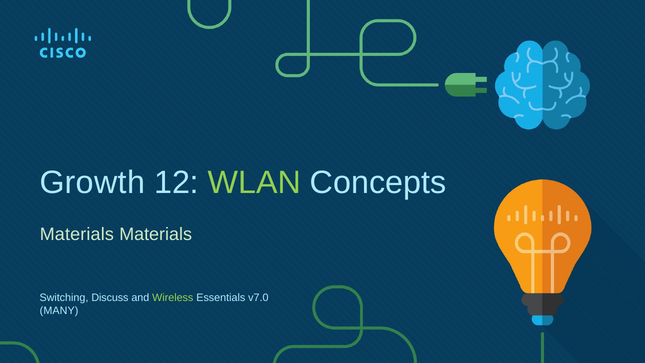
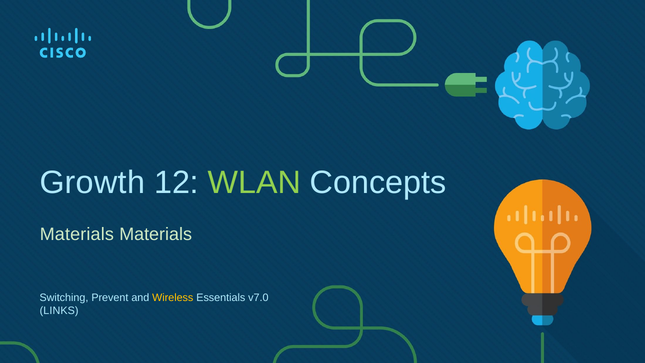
Discuss: Discuss -> Prevent
Wireless colour: light green -> yellow
MANY: MANY -> LINKS
